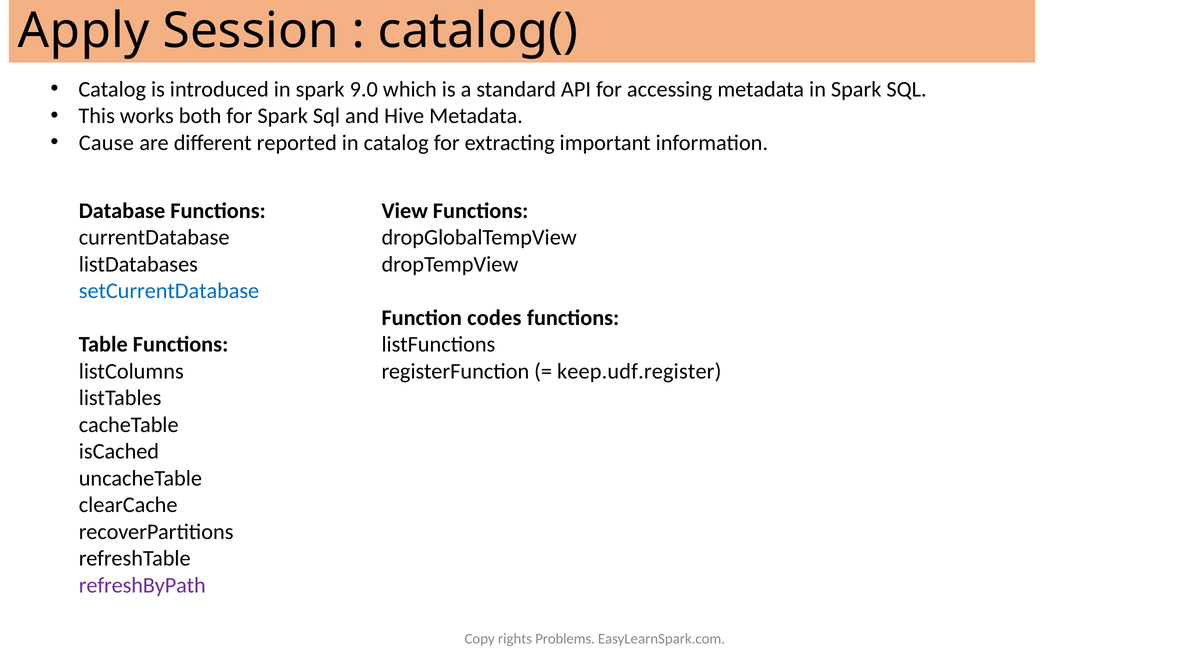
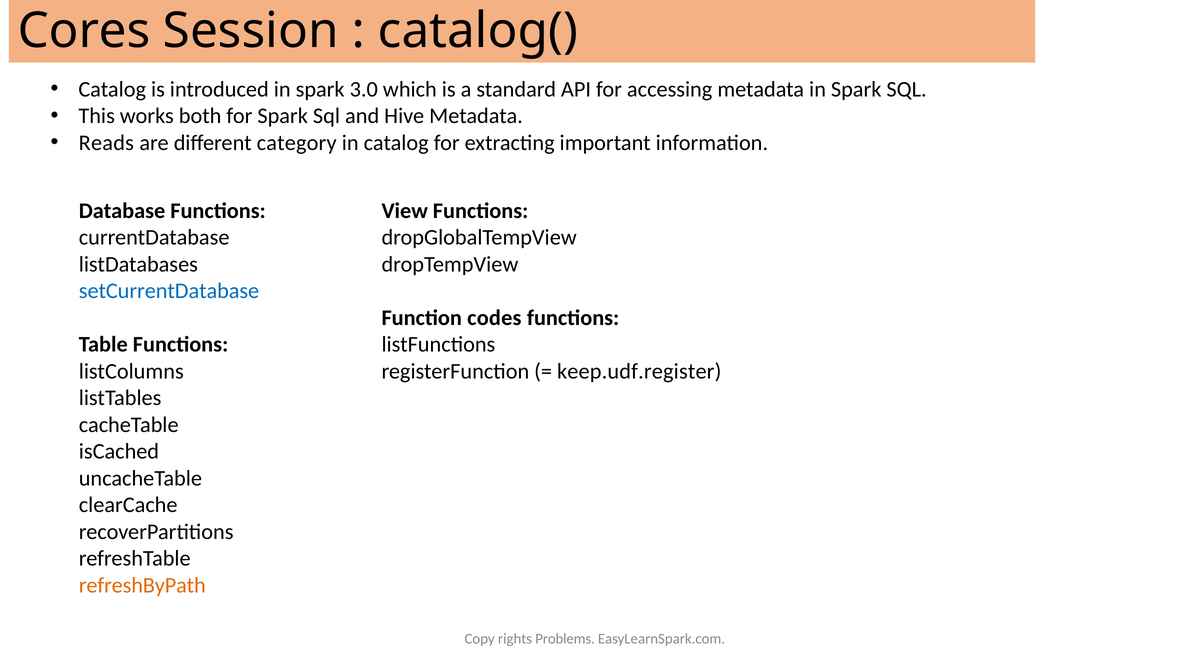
Apply: Apply -> Cores
9.0: 9.0 -> 3.0
Cause: Cause -> Reads
reported: reported -> category
refreshByPath colour: purple -> orange
